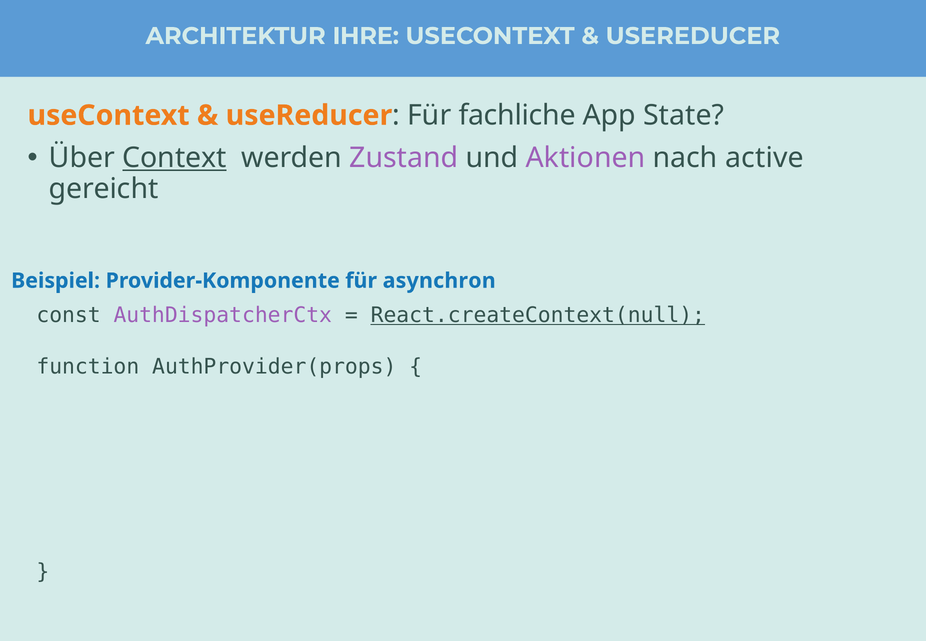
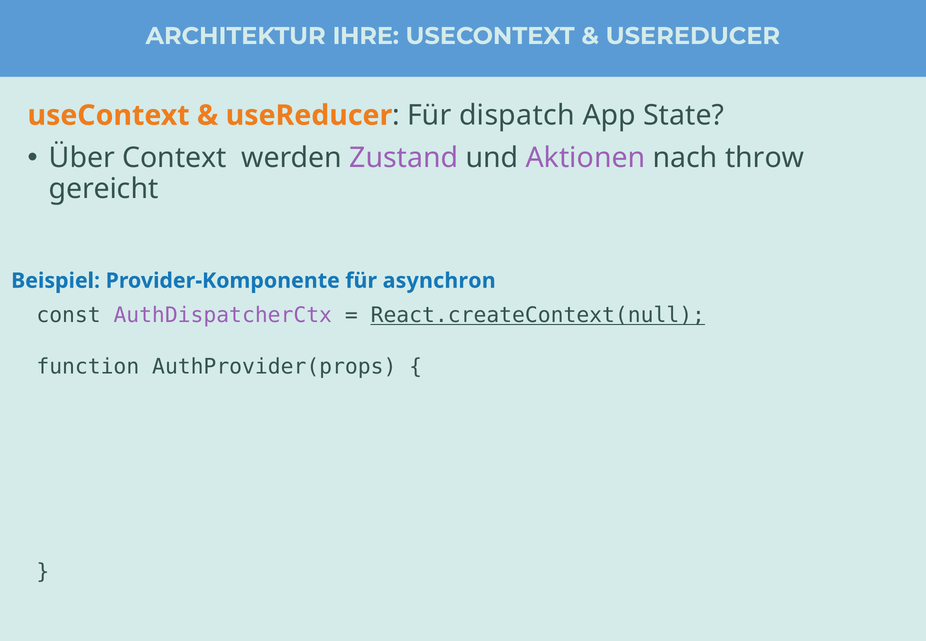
fachliche: fachliche -> dispatch
Context underline: present -> none
active: active -> throw
